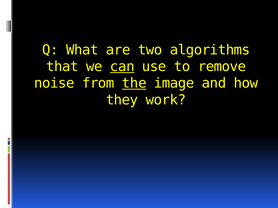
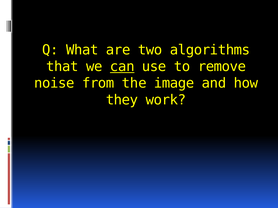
the underline: present -> none
